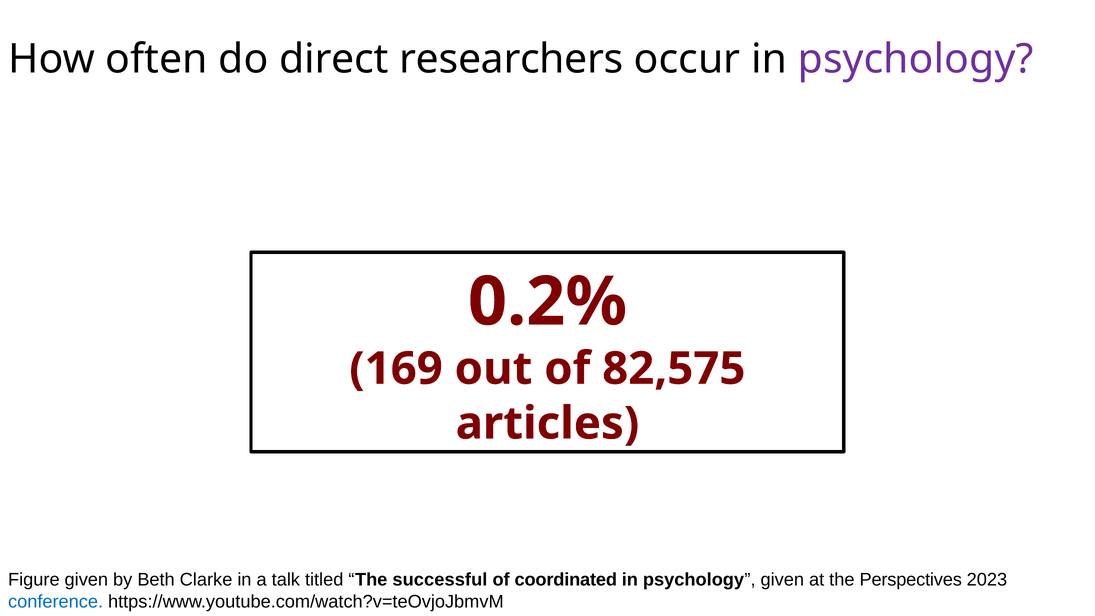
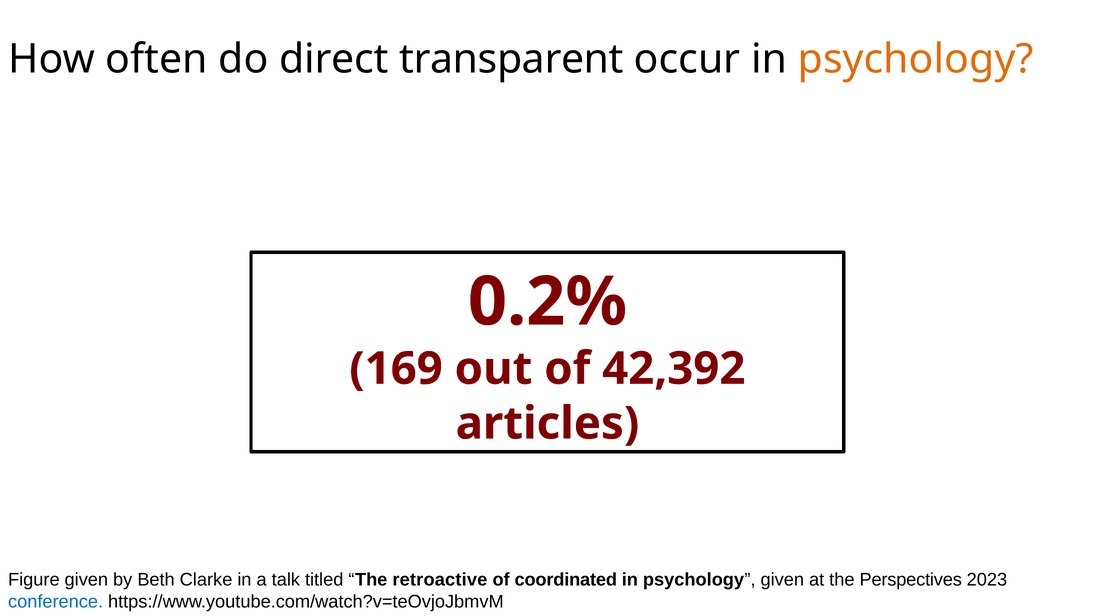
researchers: researchers -> transparent
psychology at (916, 59) colour: purple -> orange
82,575: 82,575 -> 42,392
successful: successful -> retroactive
